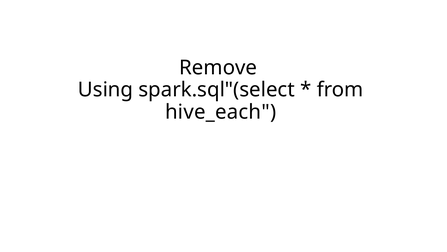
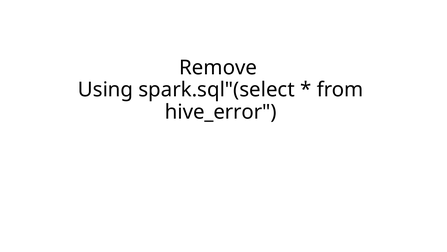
hive_each: hive_each -> hive_error
